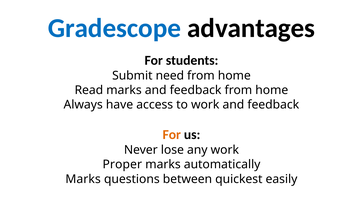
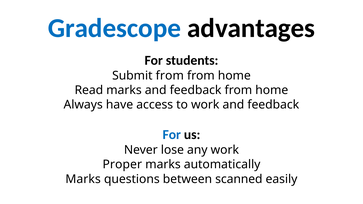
Submit need: need -> from
For at (172, 135) colour: orange -> blue
quickest: quickest -> scanned
